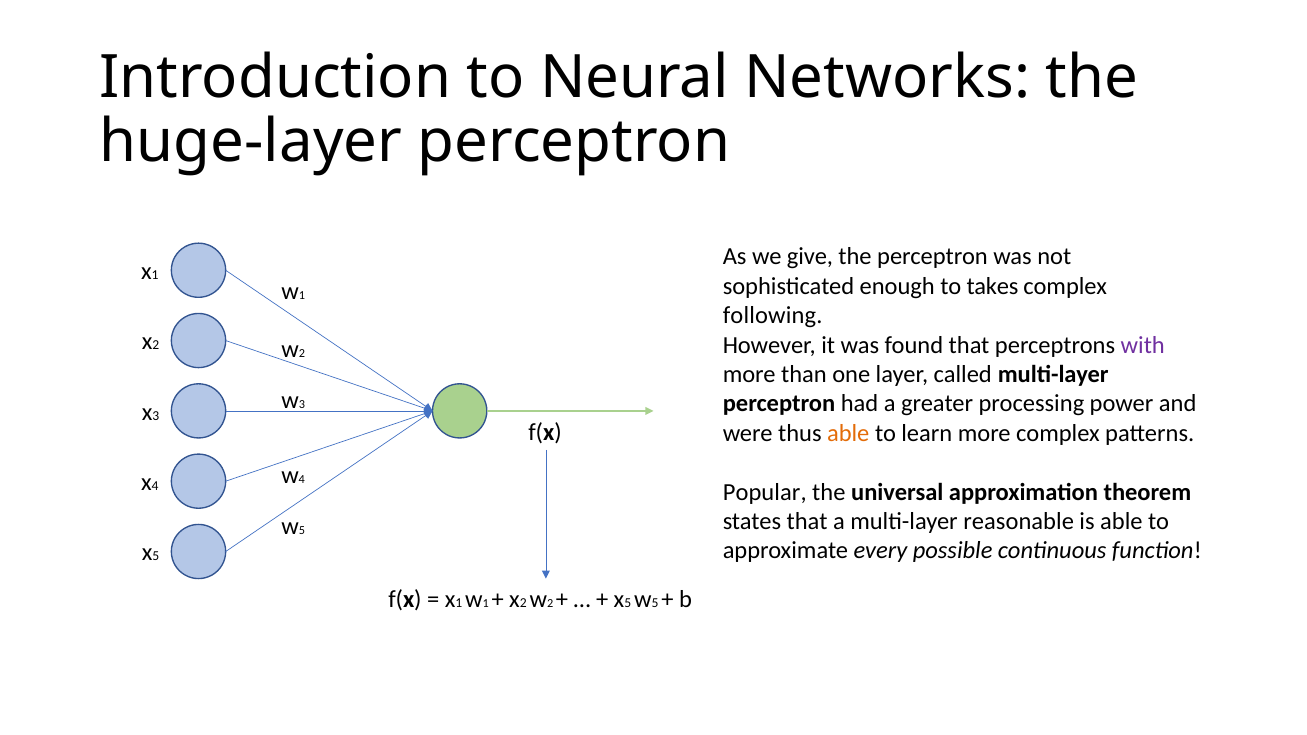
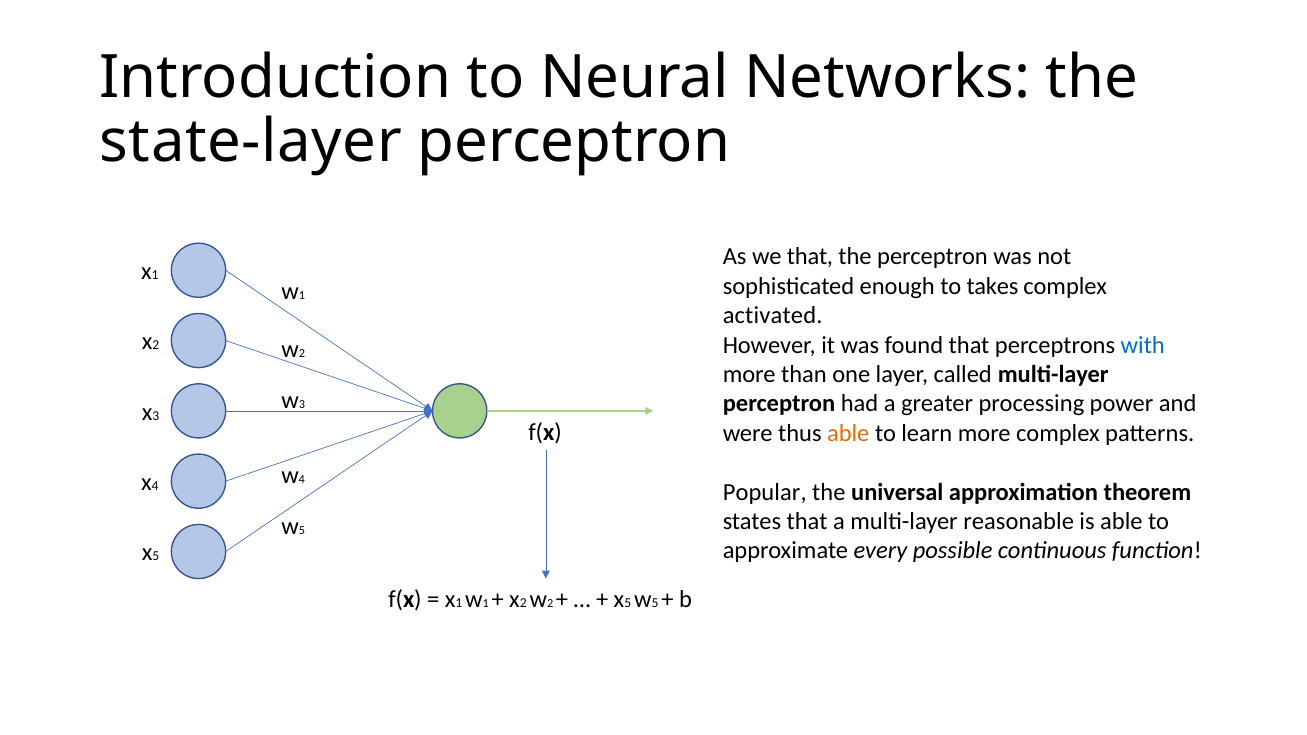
huge-layer: huge-layer -> state-layer
we give: give -> that
following: following -> activated
with colour: purple -> blue
